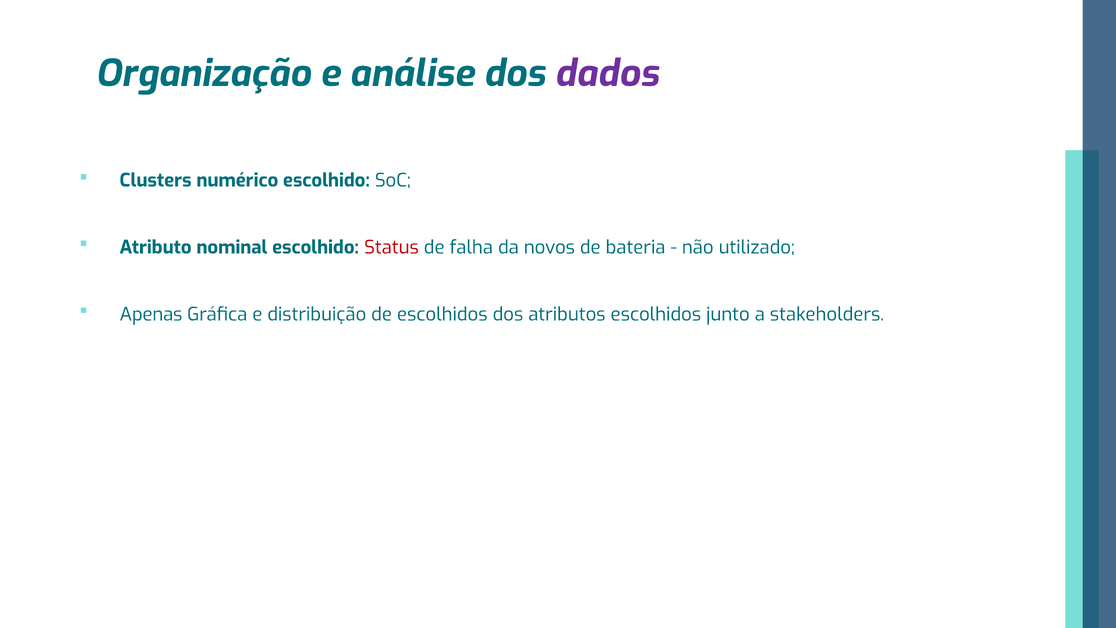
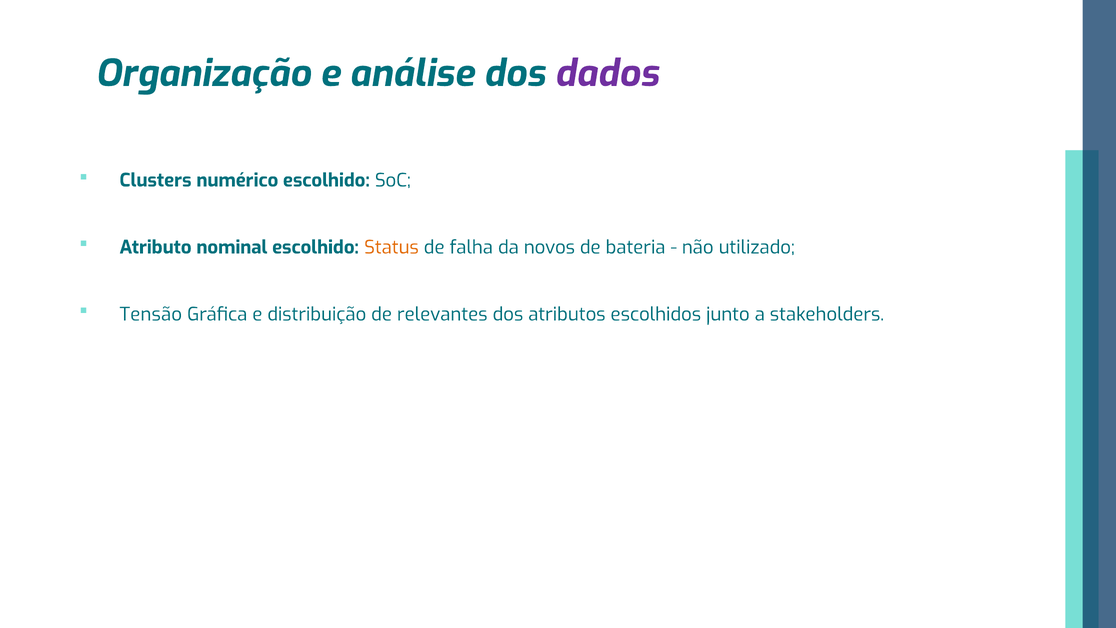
Status colour: red -> orange
Apenas: Apenas -> Tensão
de escolhidos: escolhidos -> relevantes
